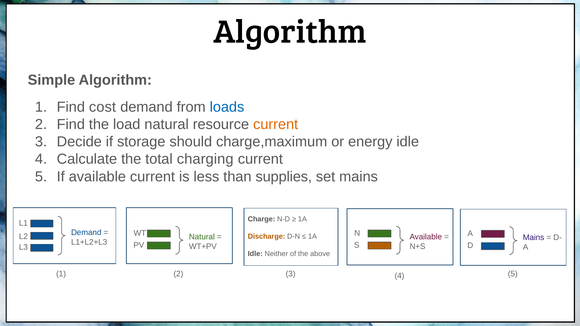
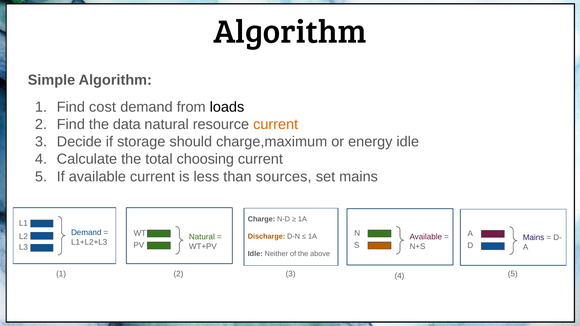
loads colour: blue -> black
load: load -> data
charging: charging -> choosing
supplies: supplies -> sources
